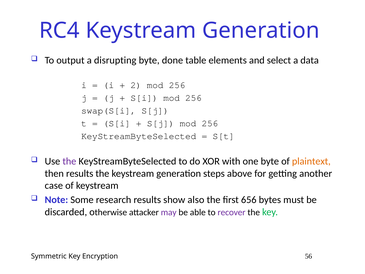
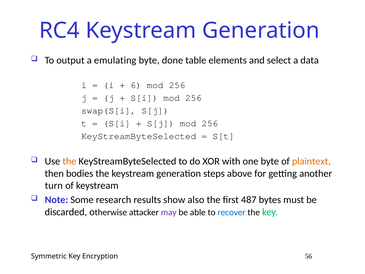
disrupting: disrupting -> emulating
2: 2 -> 6
the at (69, 161) colour: purple -> orange
then results: results -> bodies
case: case -> turn
656: 656 -> 487
recover colour: purple -> blue
